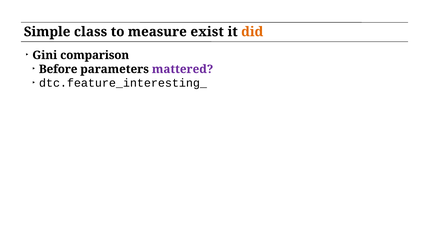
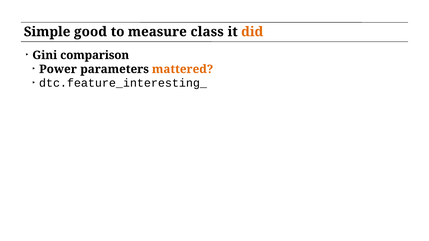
class: class -> good
exist: exist -> class
Before: Before -> Power
mattered colour: purple -> orange
